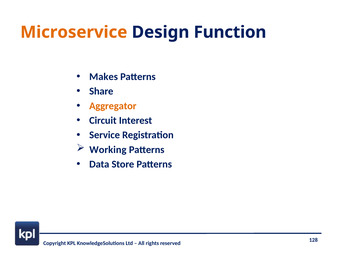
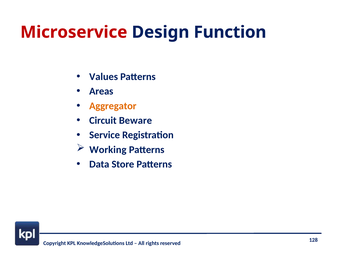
Microservice colour: orange -> red
Makes: Makes -> Values
Share: Share -> Areas
Interest: Interest -> Beware
